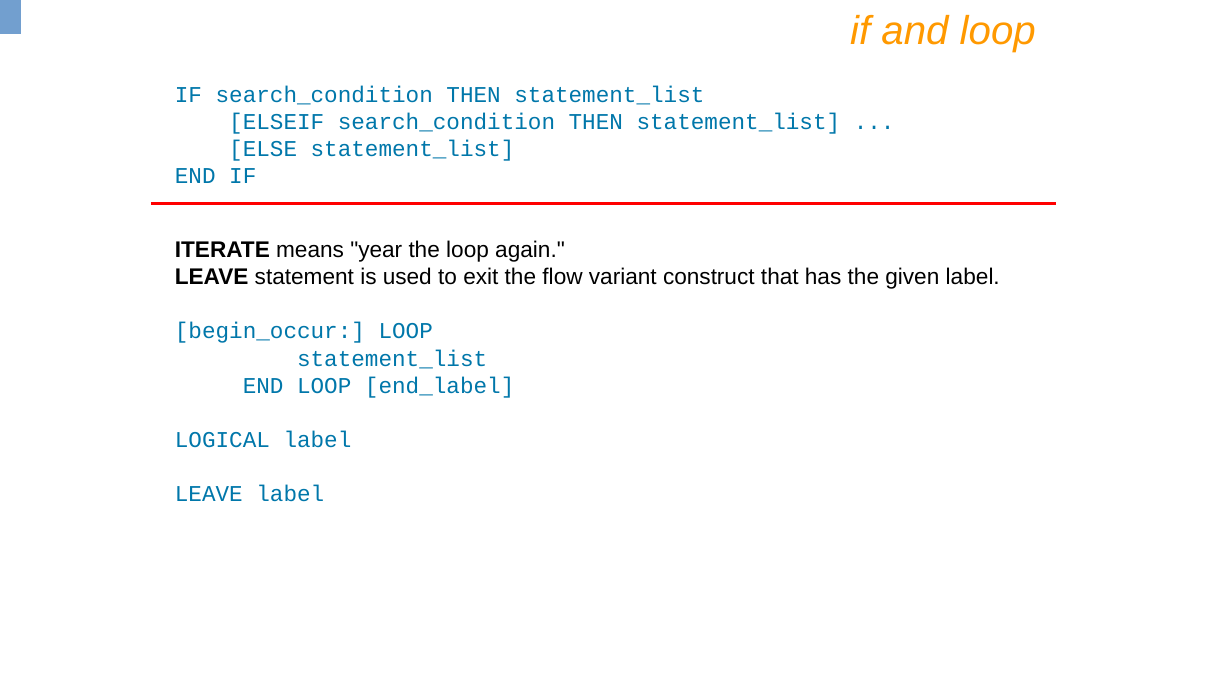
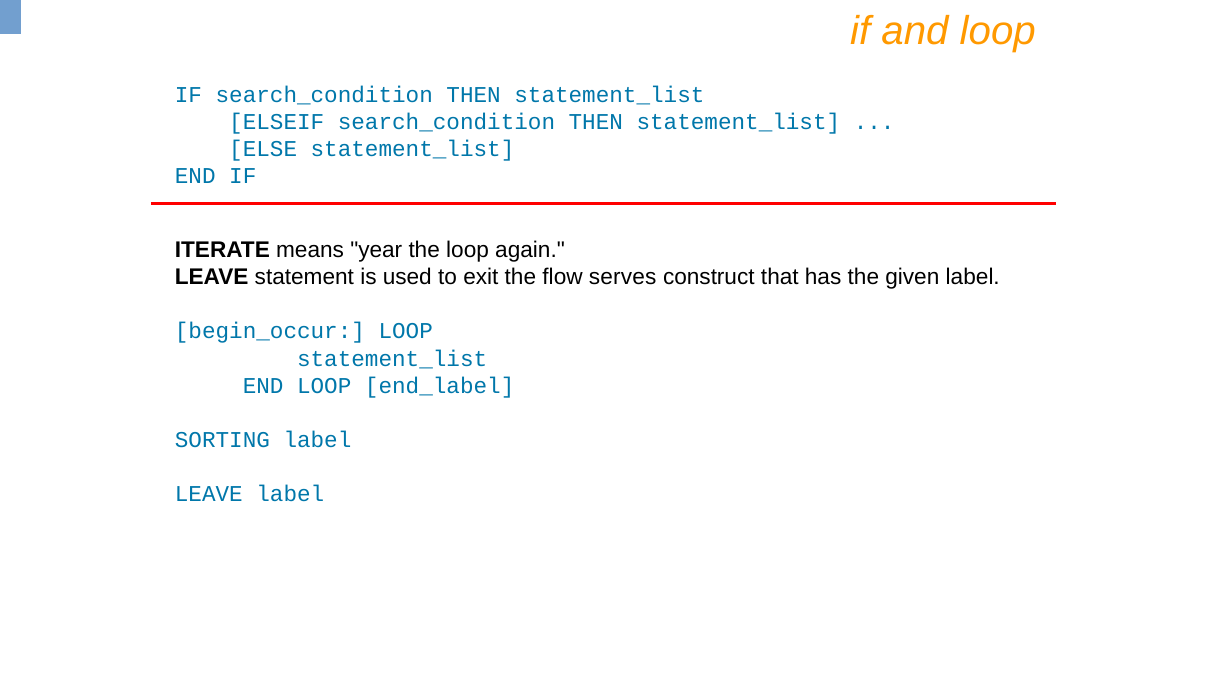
variant: variant -> serves
LOGICAL: LOGICAL -> SORTING
